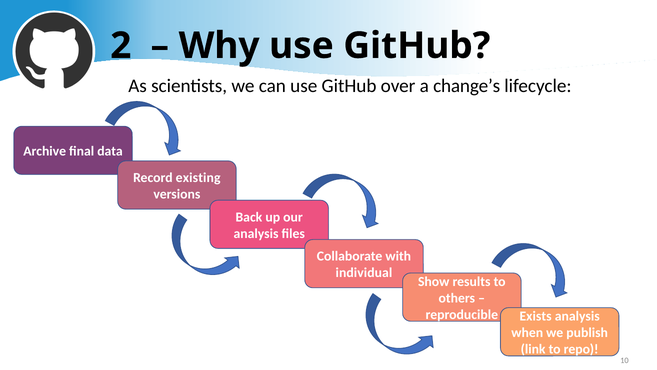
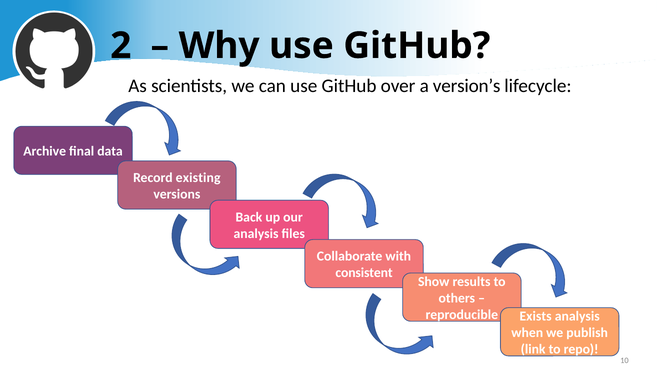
change’s: change’s -> version’s
individual: individual -> consistent
